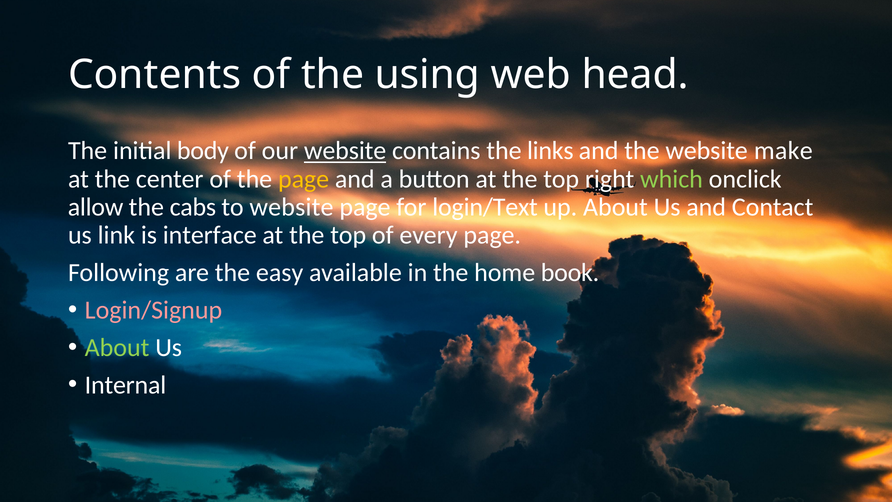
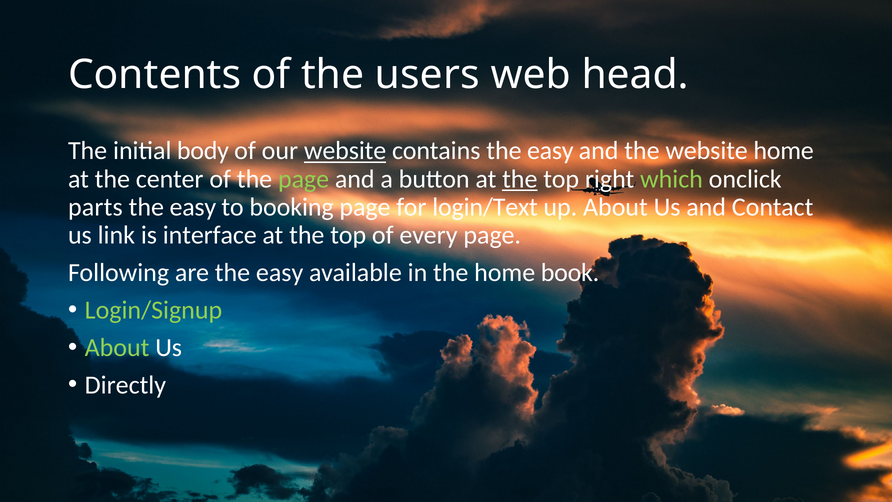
using: using -> users
contains the links: links -> easy
website make: make -> home
page at (304, 179) colour: yellow -> light green
the at (520, 179) underline: none -> present
allow: allow -> parts
cabs at (193, 207): cabs -> easy
to website: website -> booking
Login/Signup colour: pink -> light green
Internal: Internal -> Directly
